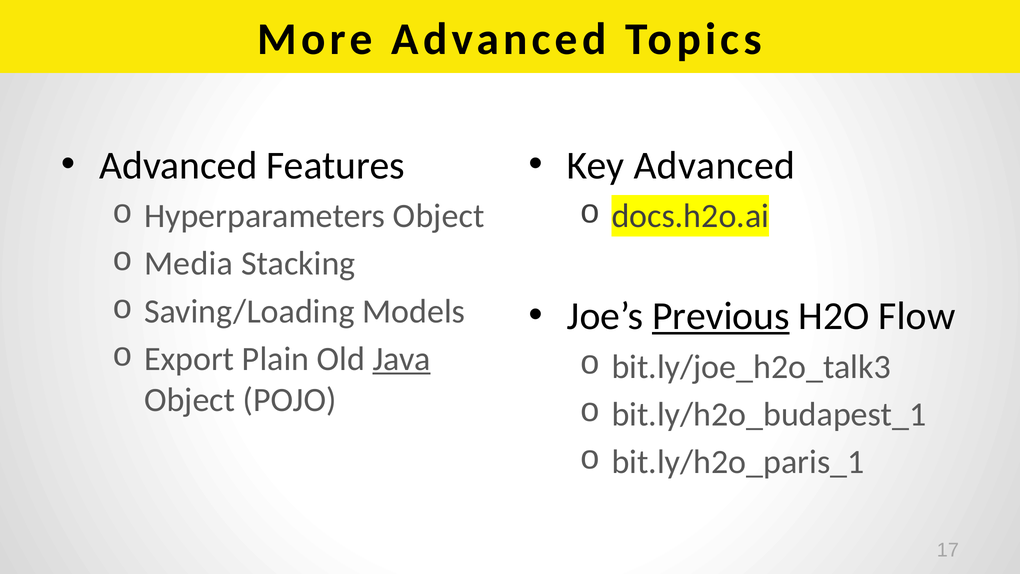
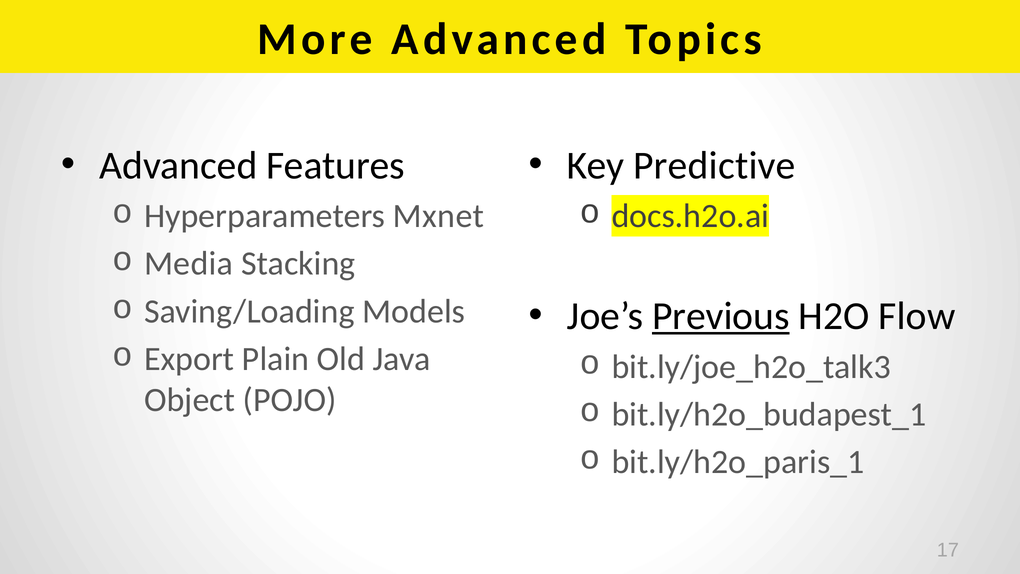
Key Advanced: Advanced -> Predictive
Hyperparameters Object: Object -> Mxnet
Java underline: present -> none
